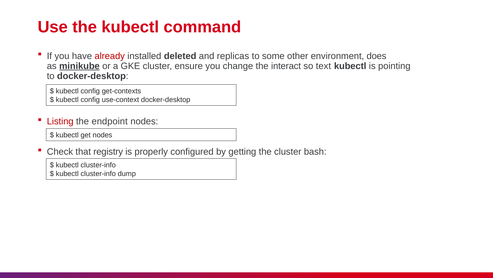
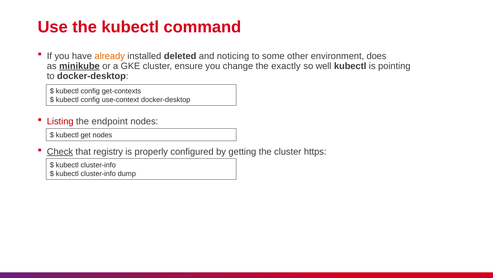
already colour: red -> orange
replicas: replicas -> noticing
interact: interact -> exactly
text: text -> well
Check underline: none -> present
bash: bash -> https
